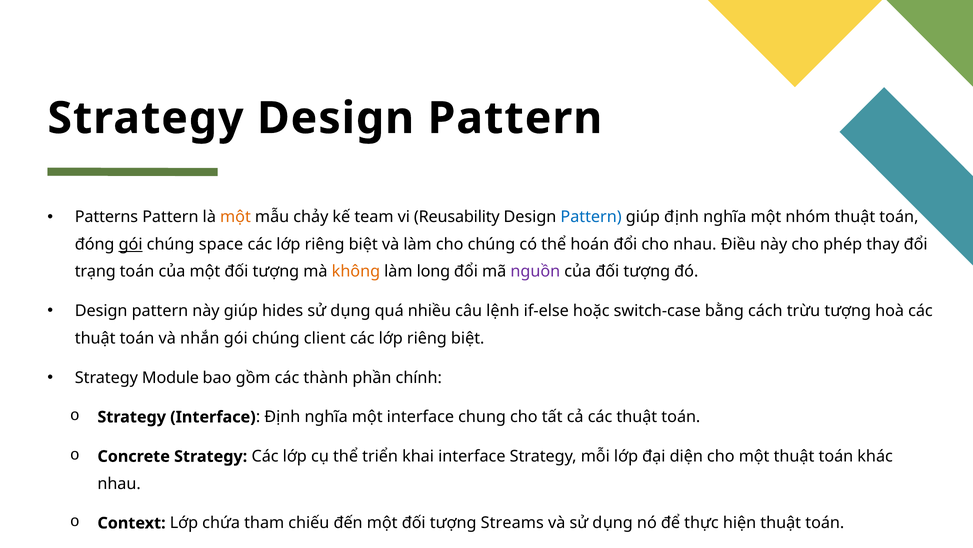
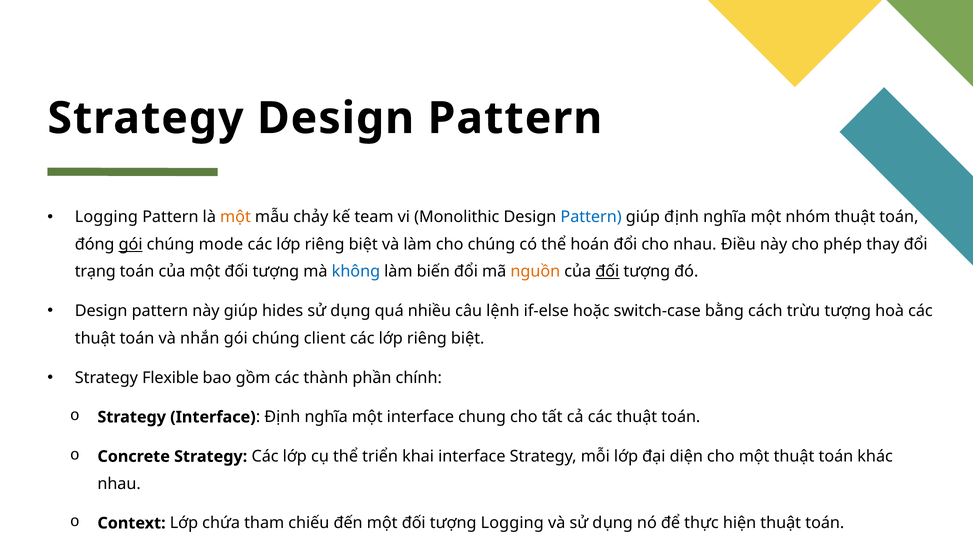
Patterns at (106, 217): Patterns -> Logging
Reusability: Reusability -> Monolithic
space: space -> mode
không colour: orange -> blue
long: long -> biến
nguồn colour: purple -> orange
đối at (607, 271) underline: none -> present
Module: Module -> Flexible
tượng Streams: Streams -> Logging
